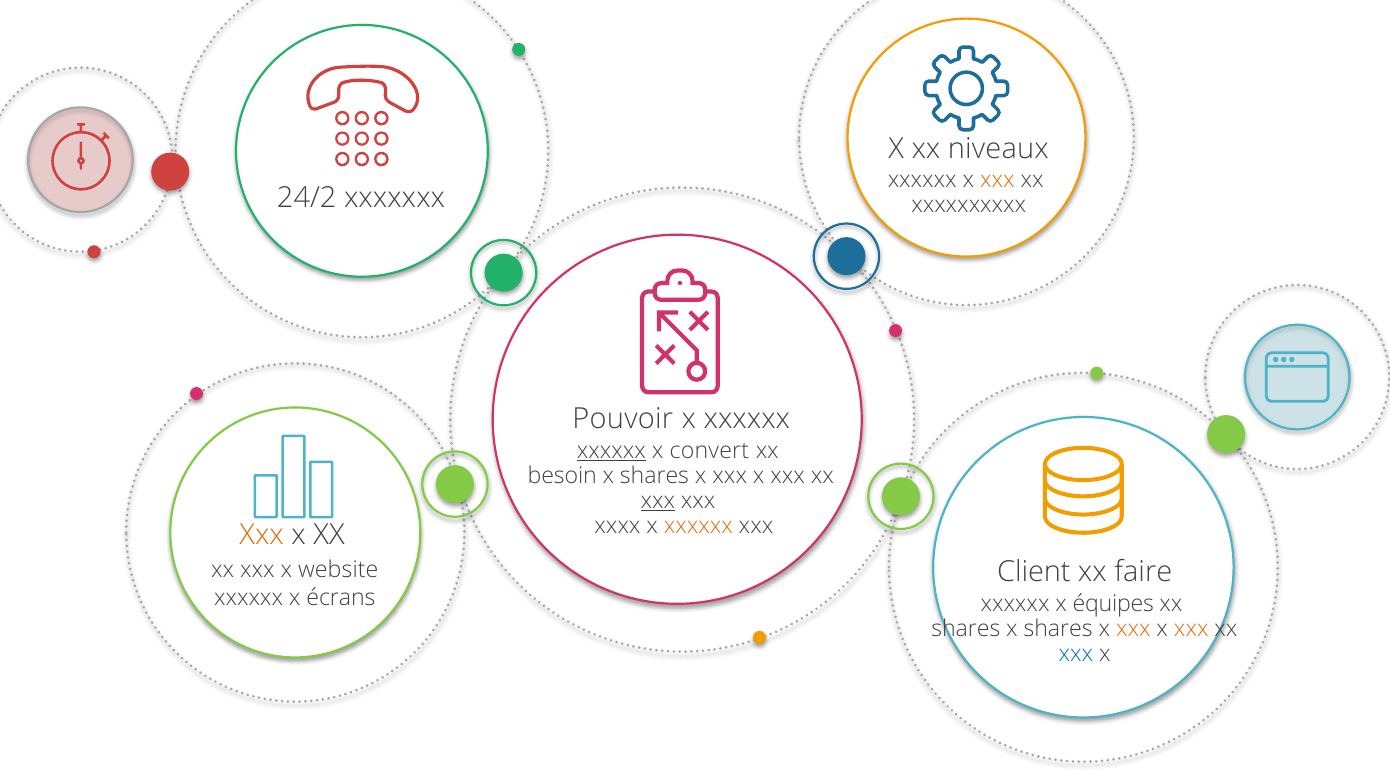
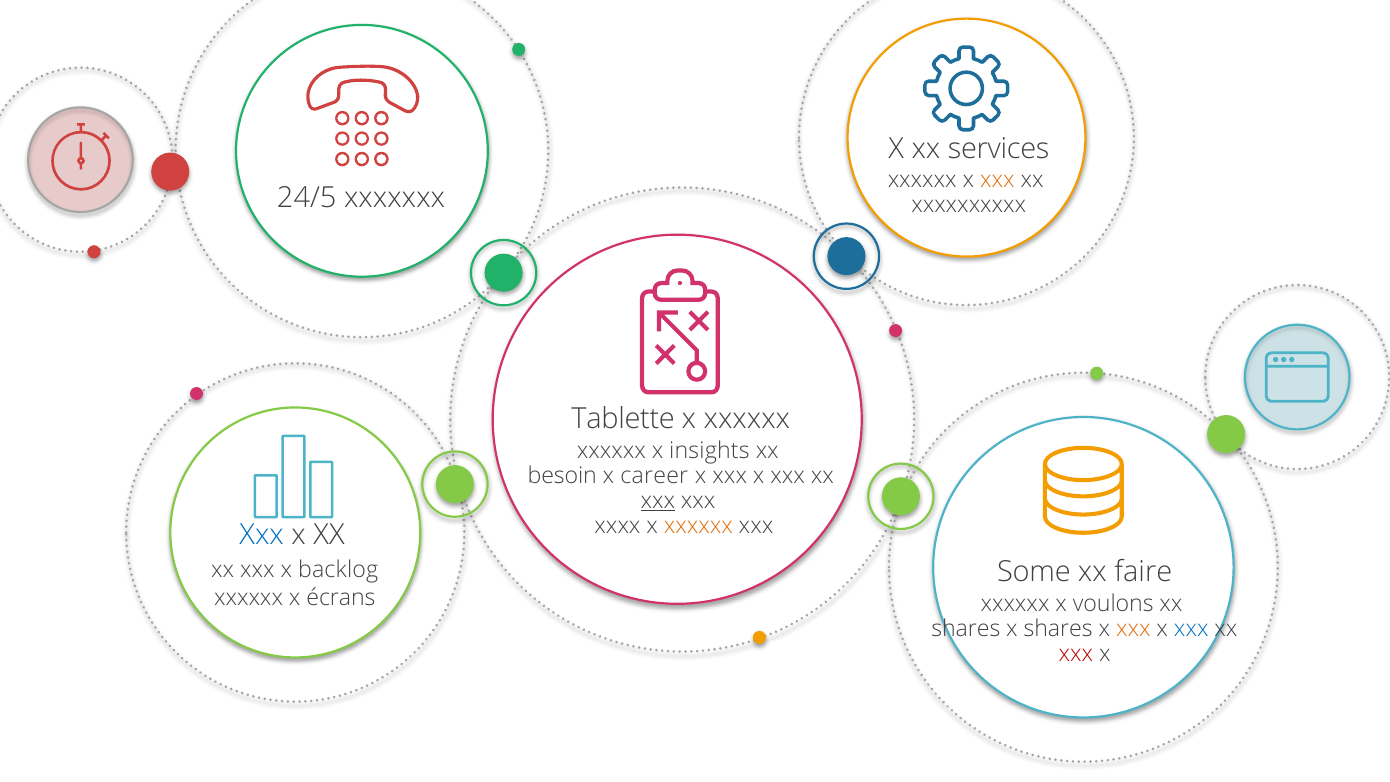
niveaux: niveaux -> services
24/2: 24/2 -> 24/5
Pouvoir: Pouvoir -> Tablette
xxxxxx at (611, 451) underline: present -> none
convert: convert -> insights
shares at (654, 476): shares -> career
Xxx at (262, 535) colour: orange -> blue
website: website -> backlog
Client: Client -> Some
équipes: équipes -> voulons
xxx at (1191, 628) colour: orange -> blue
xxx at (1076, 653) colour: blue -> red
